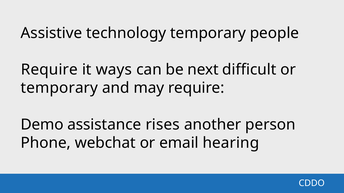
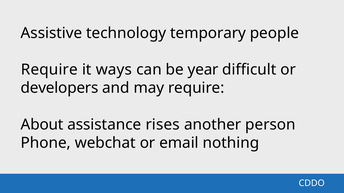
next: next -> year
temporary at (59, 88): temporary -> developers
Demo: Demo -> About
hearing: hearing -> nothing
